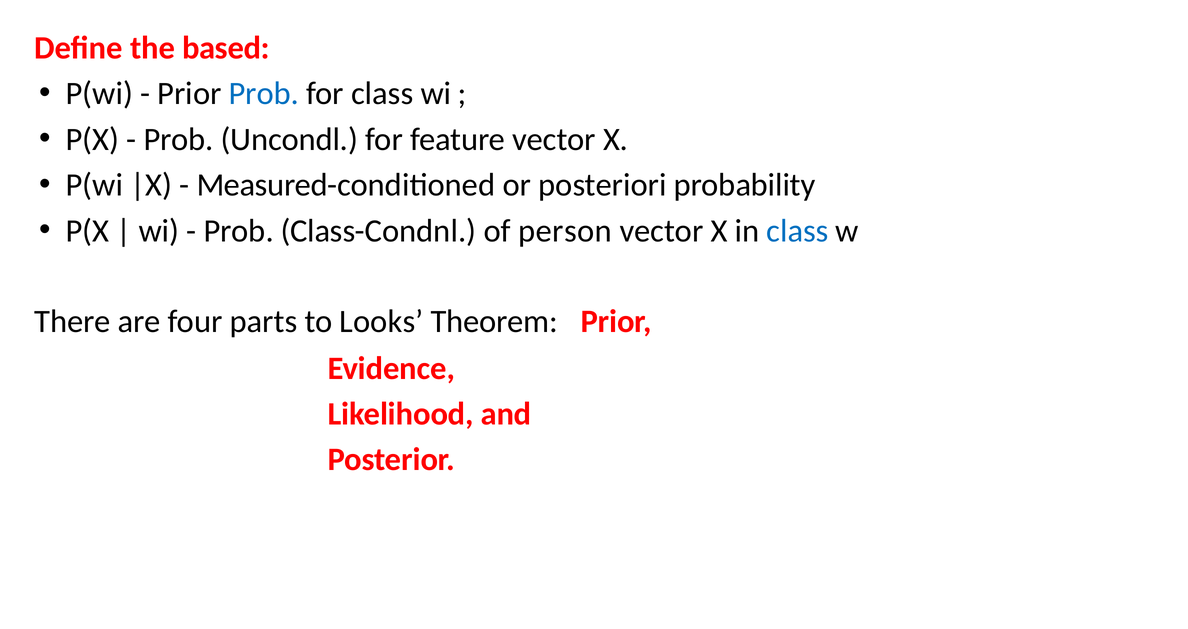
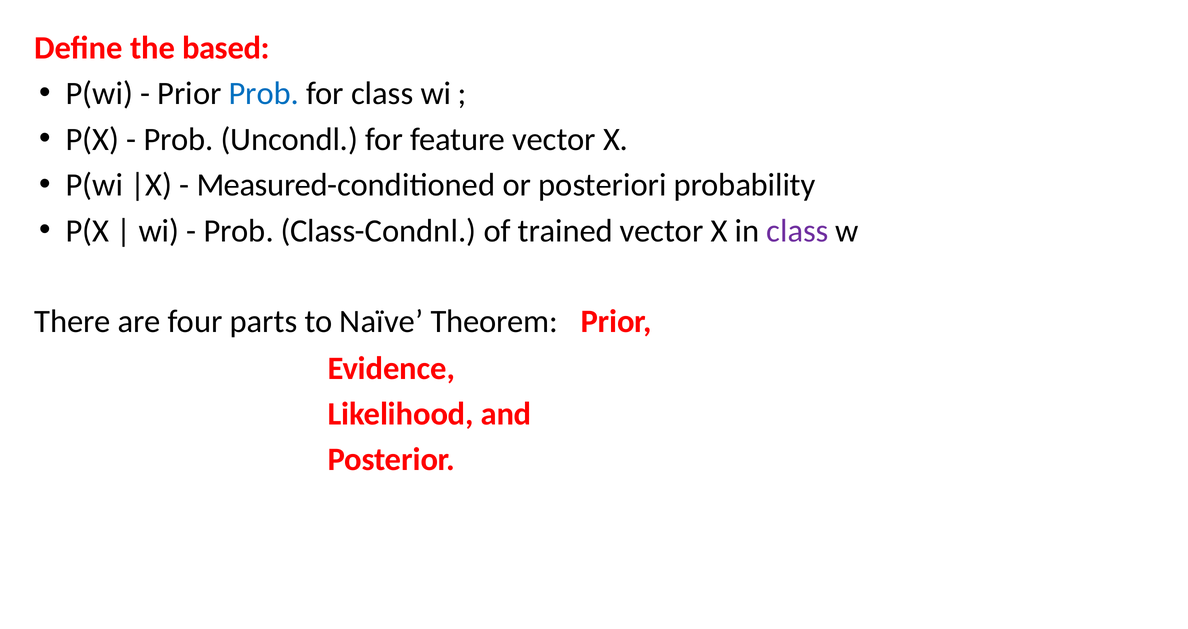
person: person -> trained
class at (798, 231) colour: blue -> purple
Looks: Looks -> Naïve
